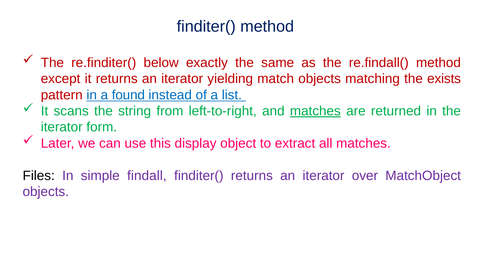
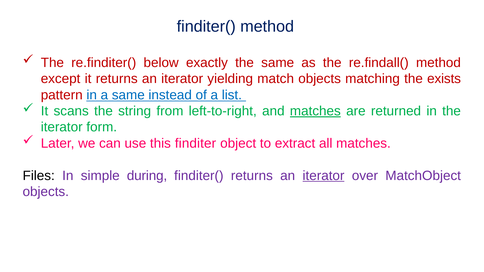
a found: found -> same
display: display -> finditer
findall: findall -> during
iterator at (324, 176) underline: none -> present
